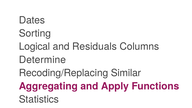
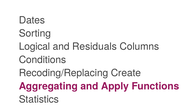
Determine: Determine -> Conditions
Similar: Similar -> Create
